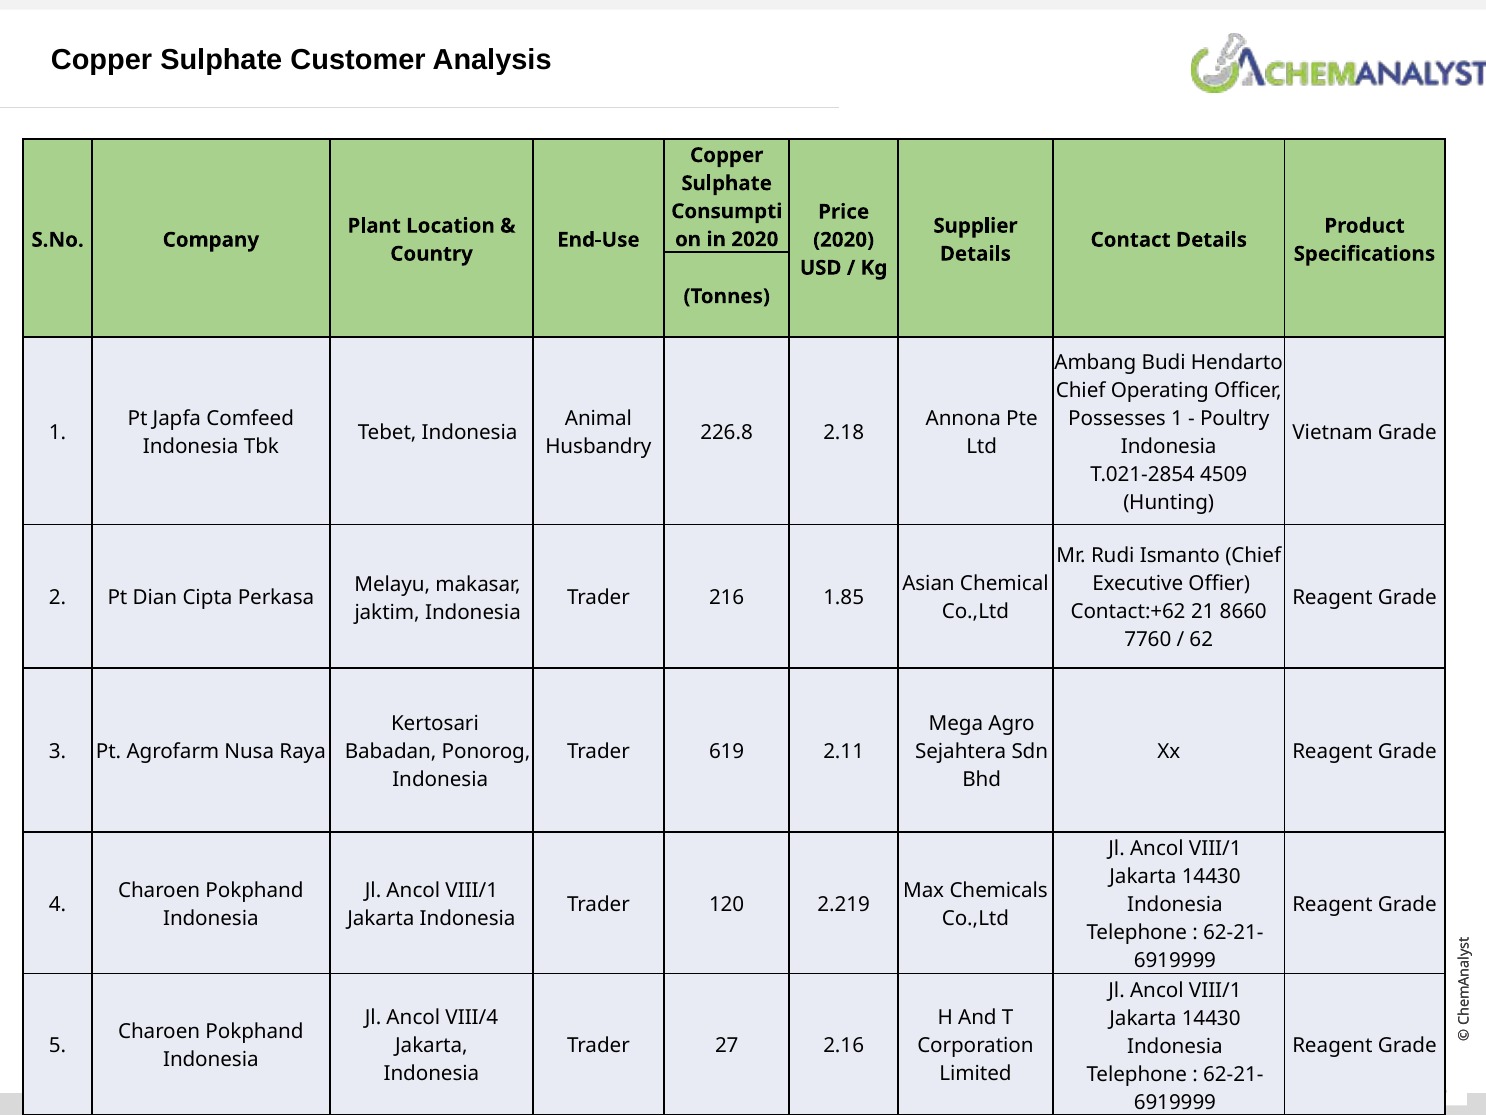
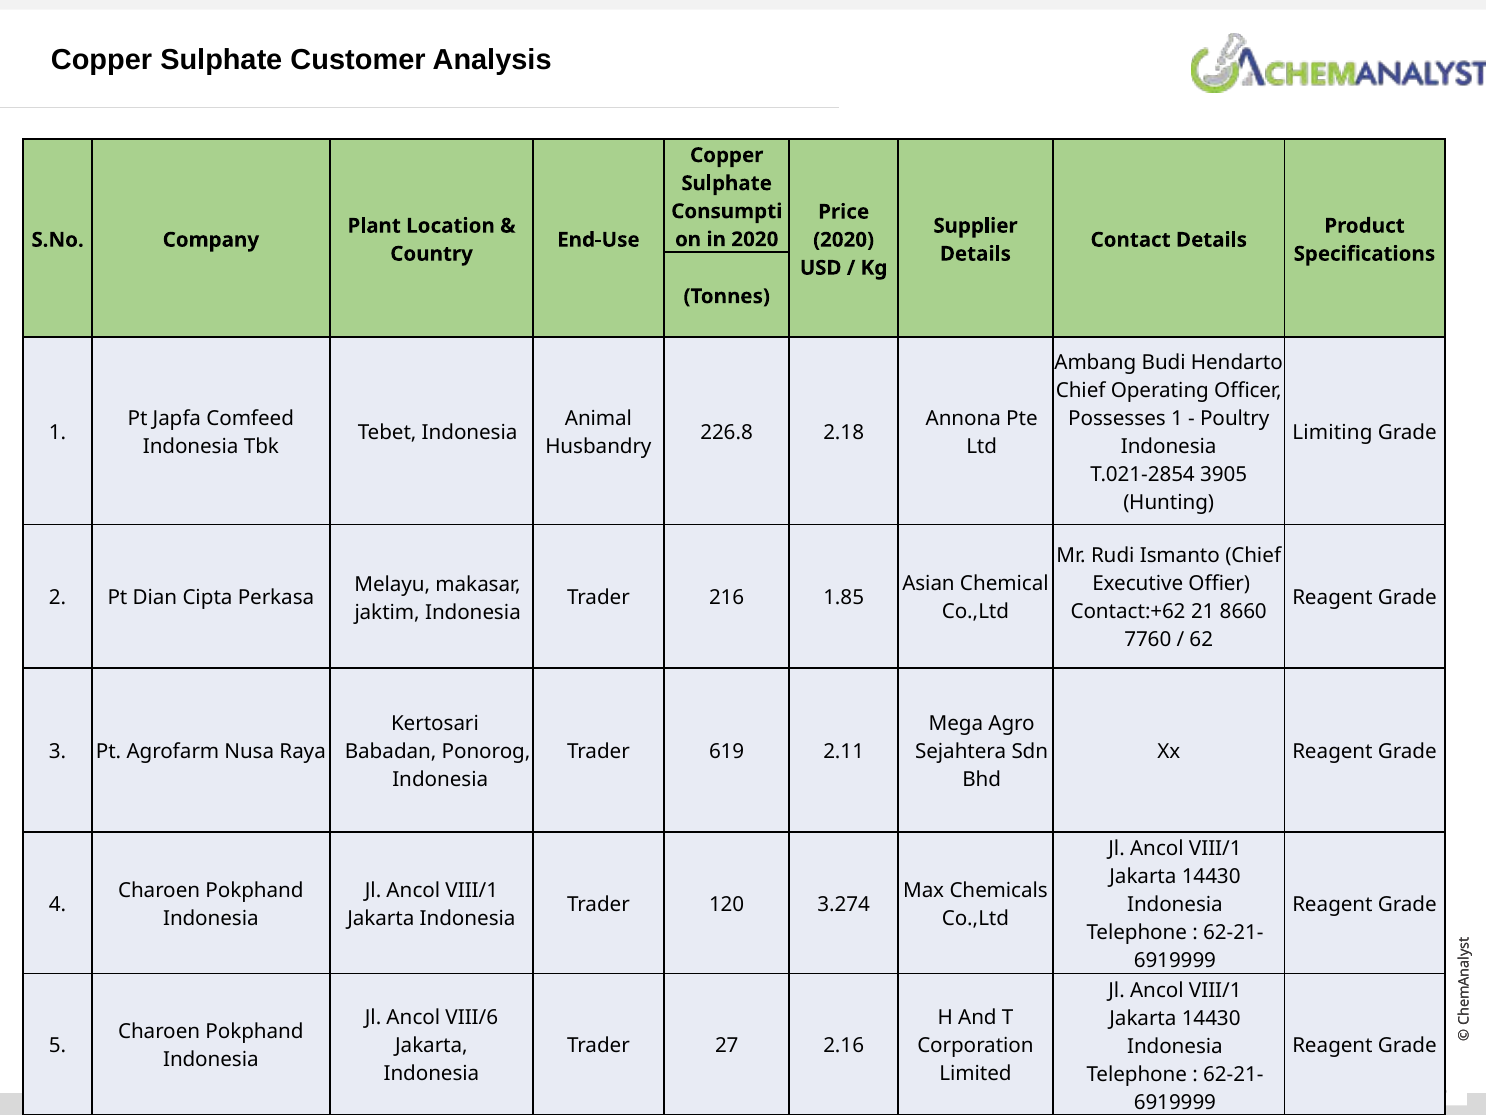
Vietnam: Vietnam -> Limiting
4509: 4509 -> 3905
2.219: 2.219 -> 3.274
VIII/4: VIII/4 -> VIII/6
